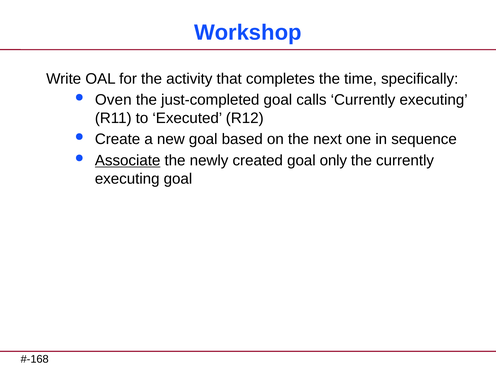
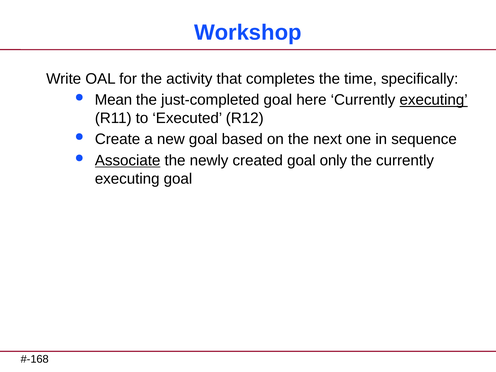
Oven: Oven -> Mean
calls: calls -> here
executing at (434, 100) underline: none -> present
